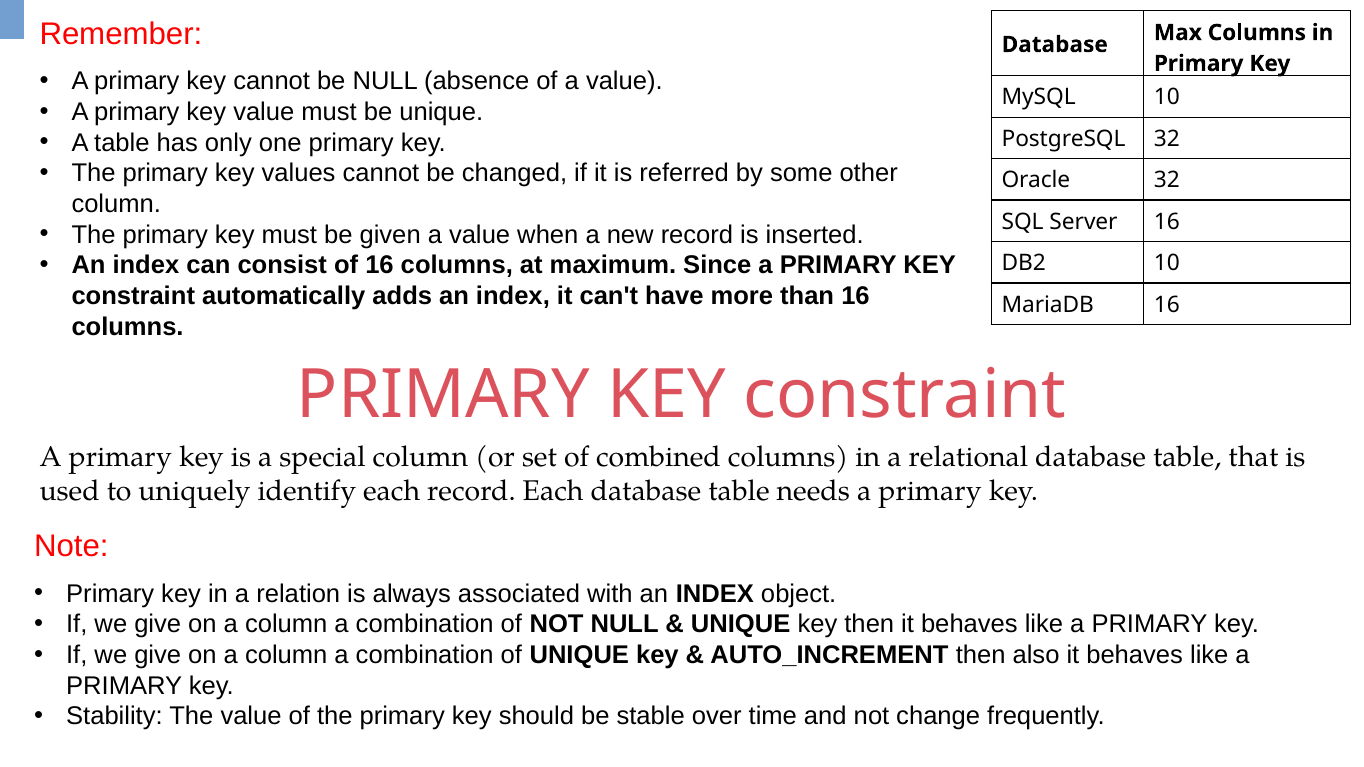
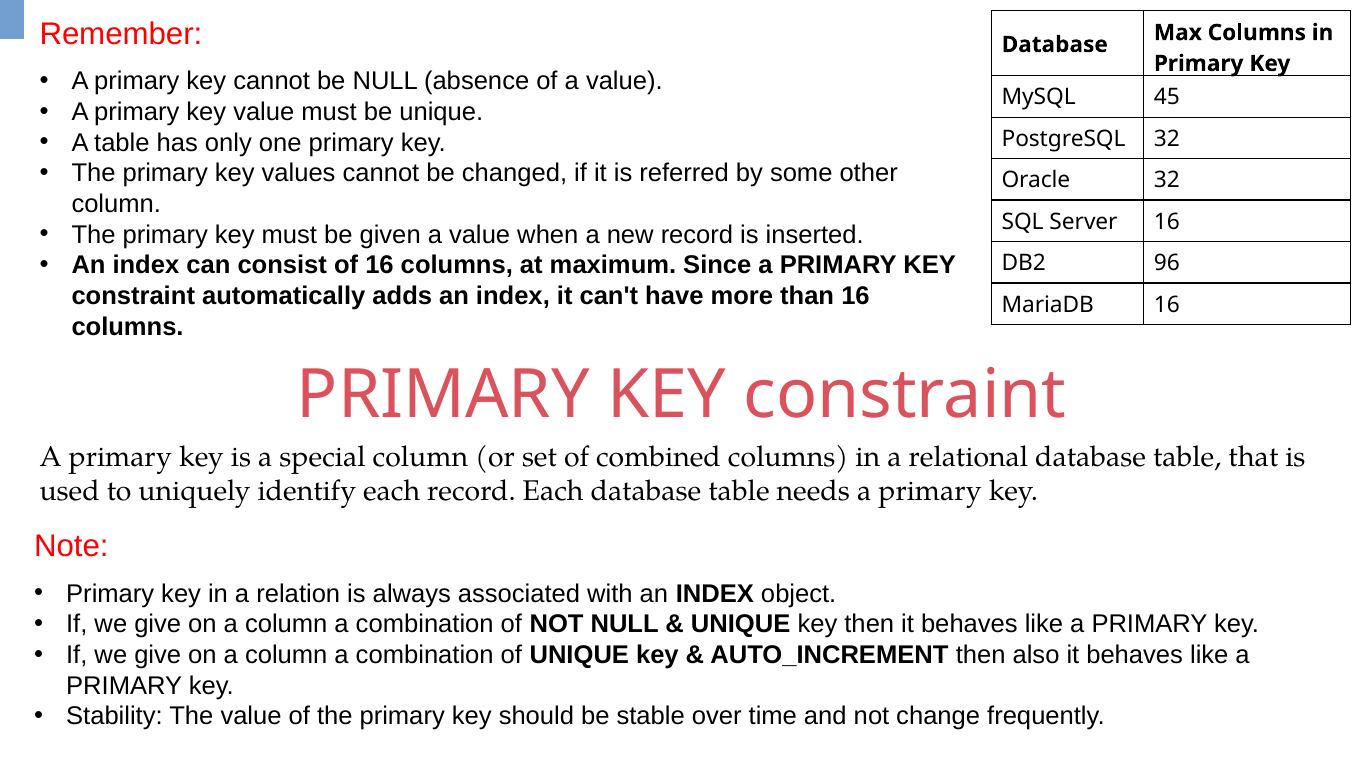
MySQL 10: 10 -> 45
DB2 10: 10 -> 96
